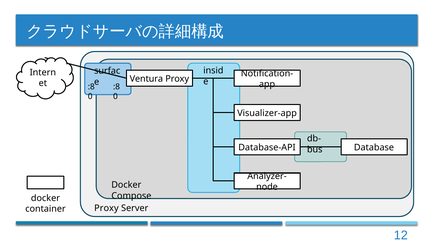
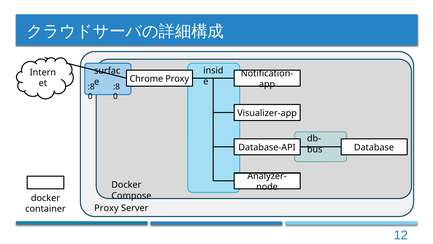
Ventura: Ventura -> Chrome
